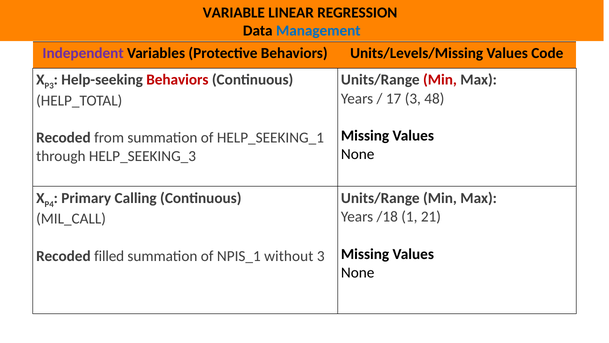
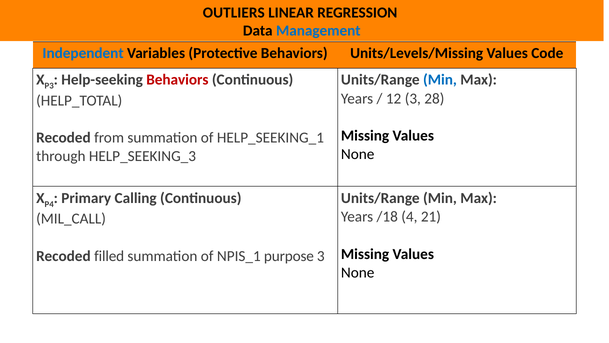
VARIABLE: VARIABLE -> OUTLIERS
Independent colour: purple -> blue
Min at (440, 80) colour: red -> blue
17: 17 -> 12
48: 48 -> 28
1: 1 -> 4
without: without -> purpose
